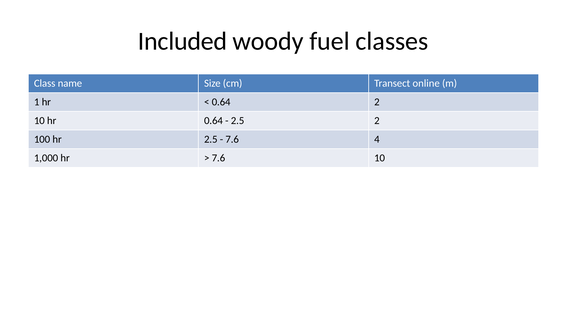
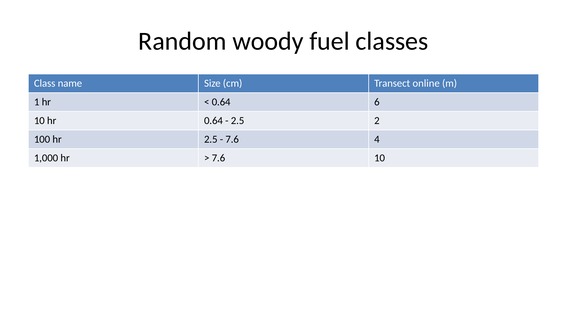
Included: Included -> Random
0.64 2: 2 -> 6
